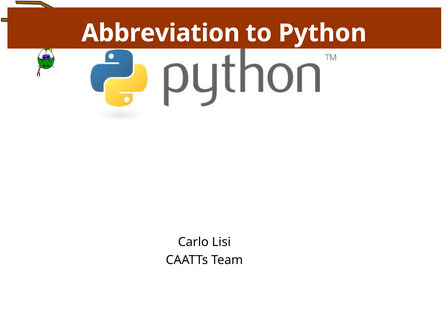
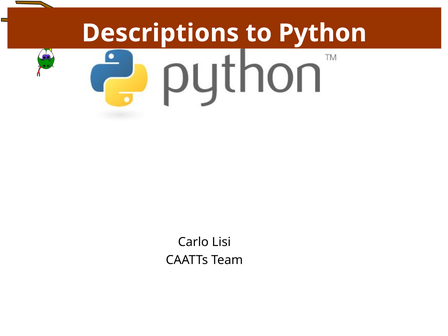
Abbreviation: Abbreviation -> Descriptions
